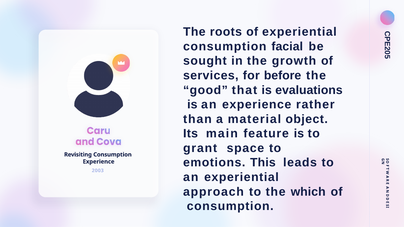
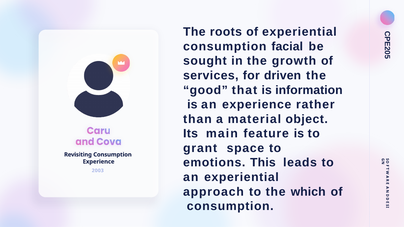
before: before -> driven
evaluations: evaluations -> information
